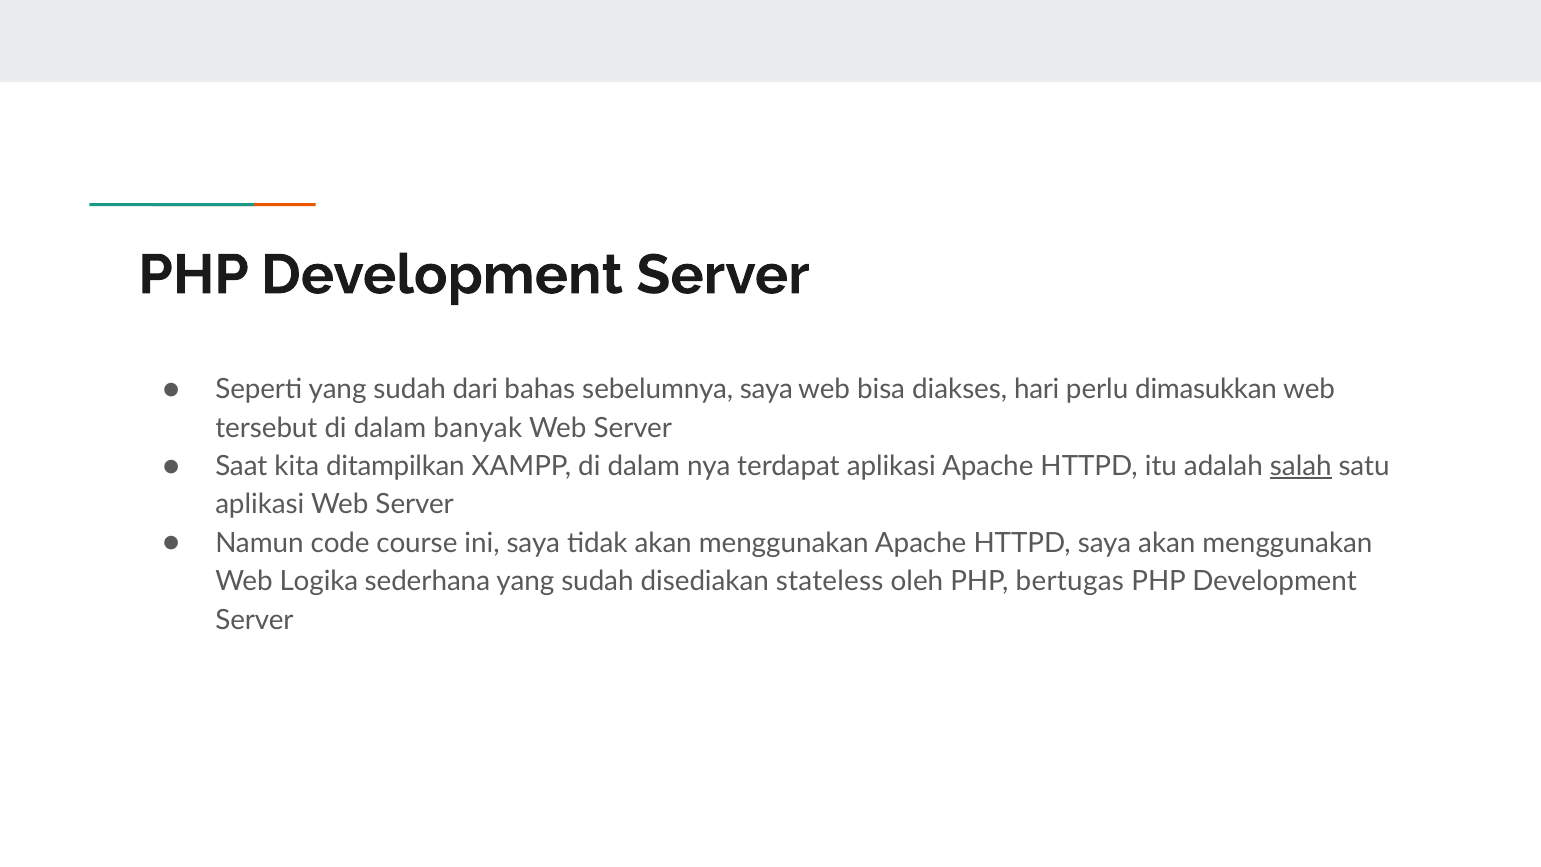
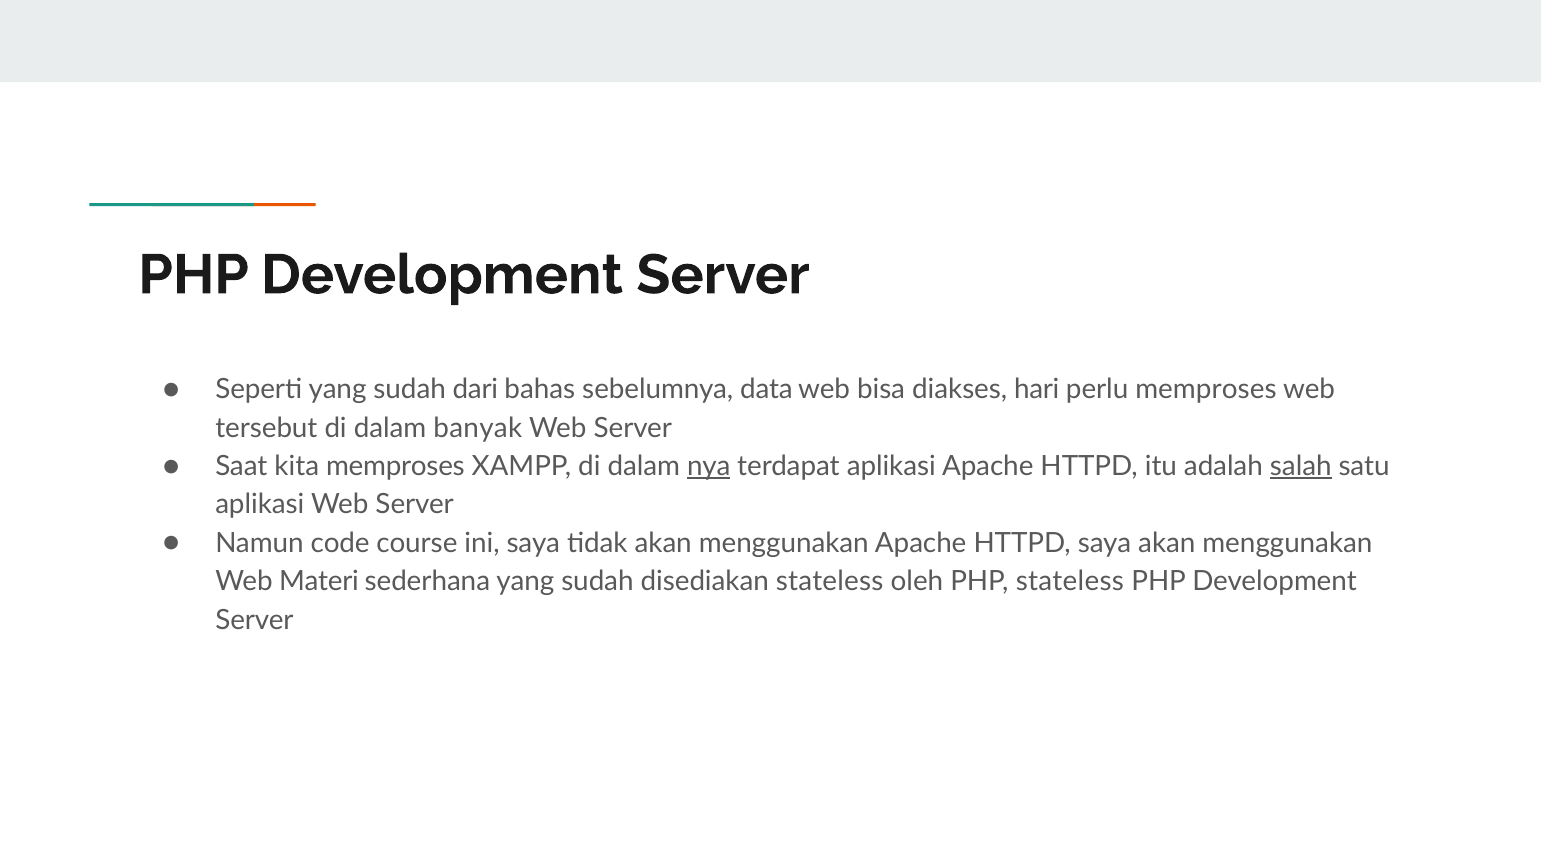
sebelumnya saya: saya -> data
perlu dimasukkan: dimasukkan -> memproses
kita ditampilkan: ditampilkan -> memproses
nya underline: none -> present
Logika: Logika -> Materi
PHP bertugas: bertugas -> stateless
